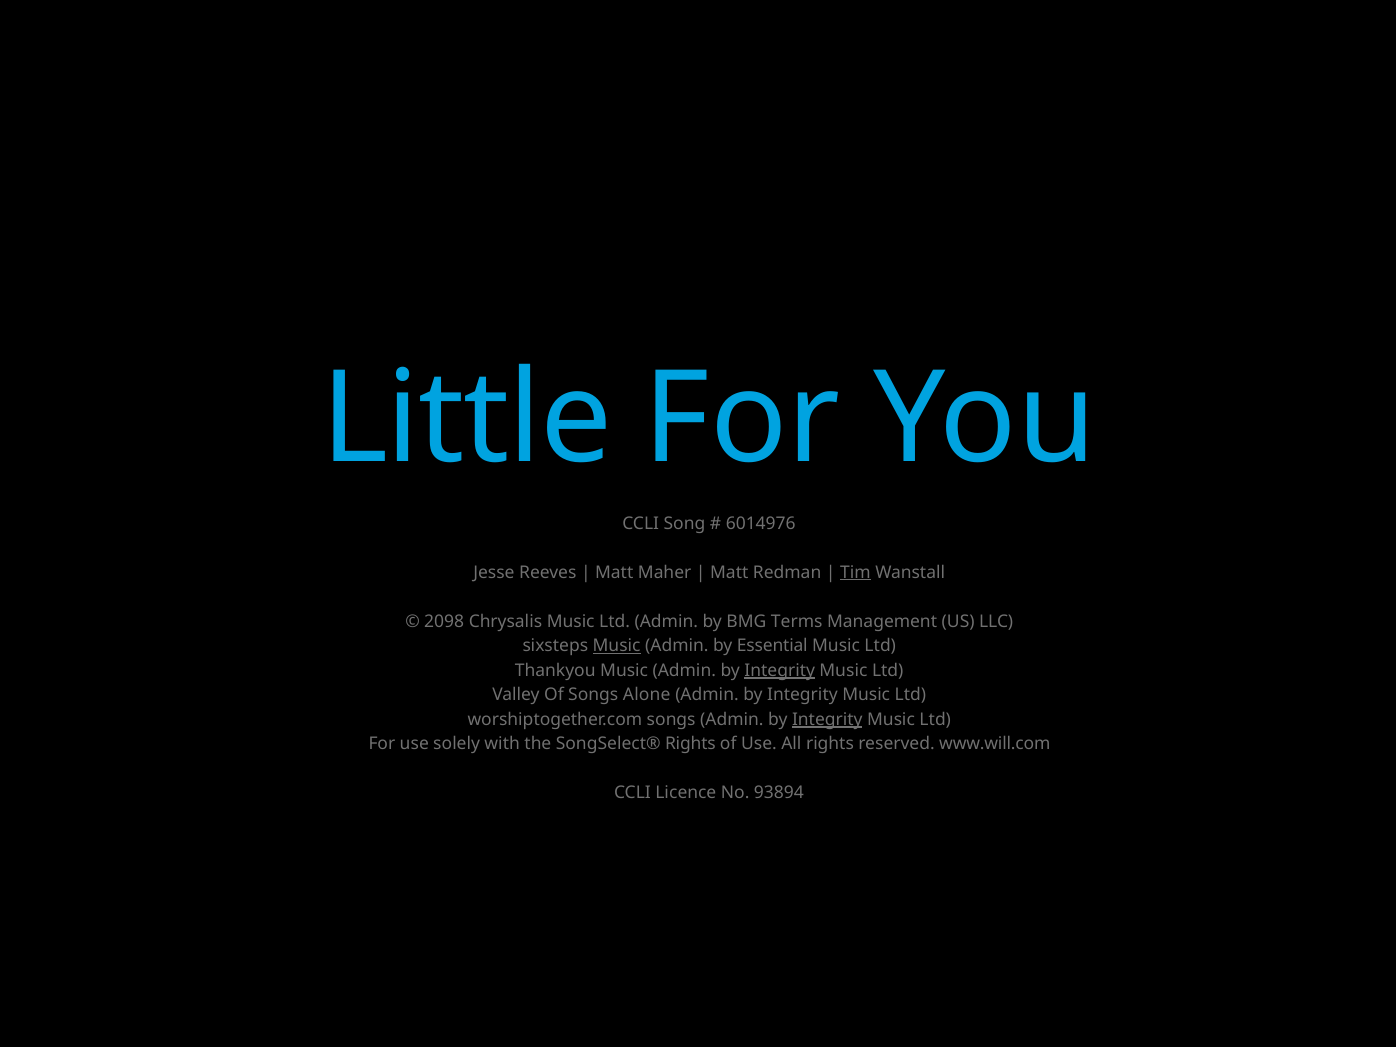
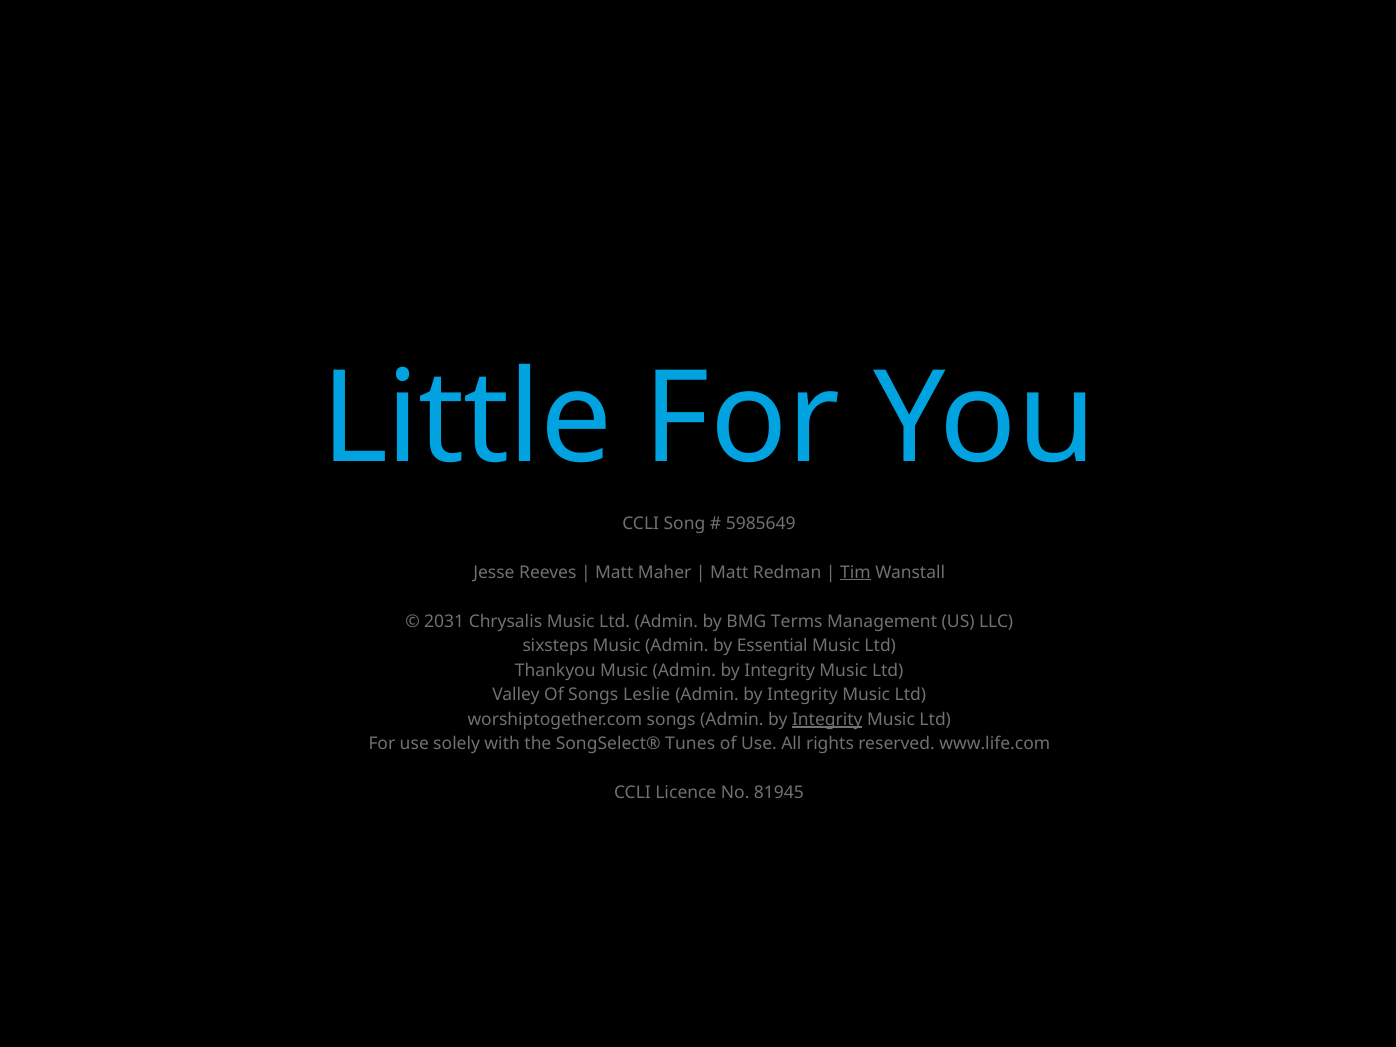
6014976: 6014976 -> 5985649
2098: 2098 -> 2031
Music at (617, 646) underline: present -> none
Integrity at (780, 670) underline: present -> none
Alone: Alone -> Leslie
SongSelect® Rights: Rights -> Tunes
www.will.com: www.will.com -> www.life.com
93894: 93894 -> 81945
